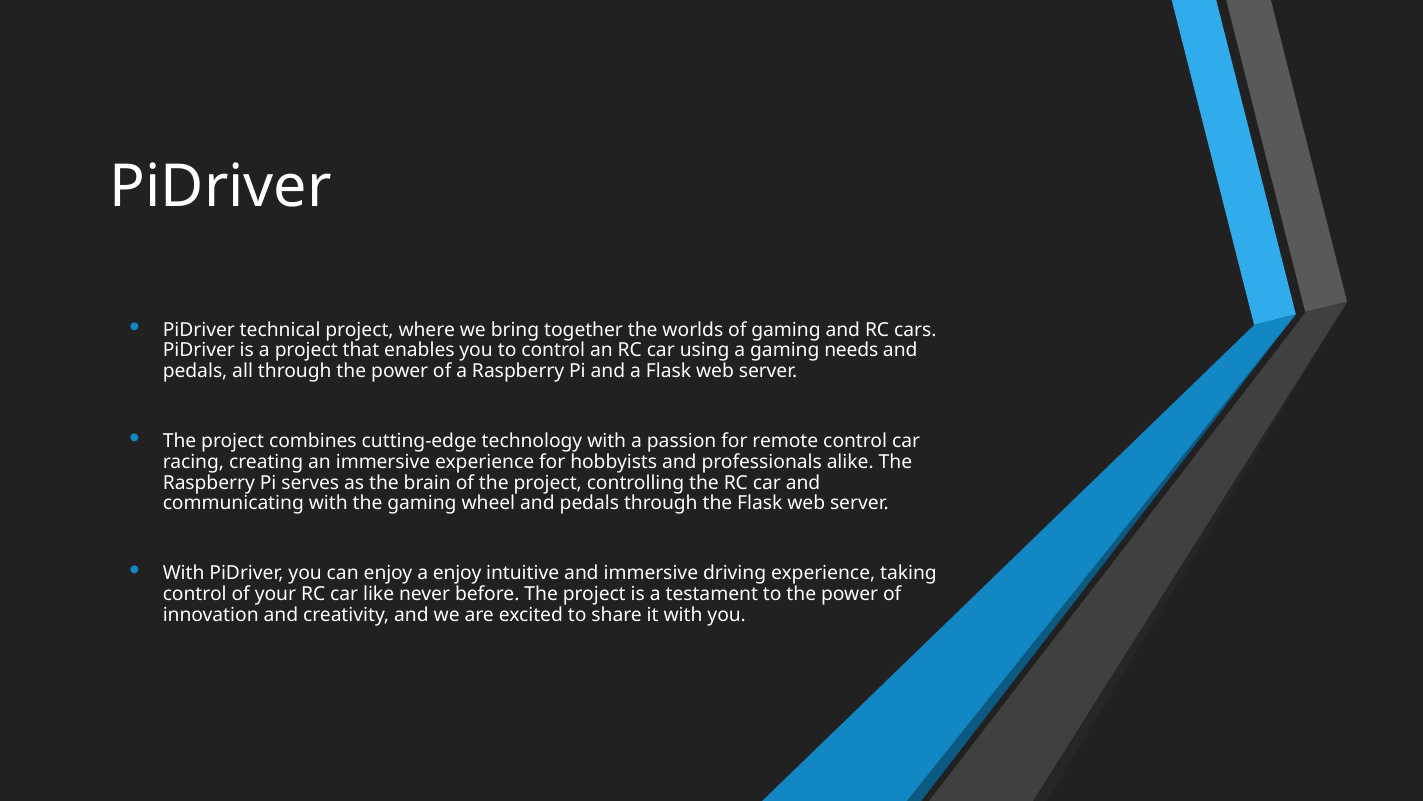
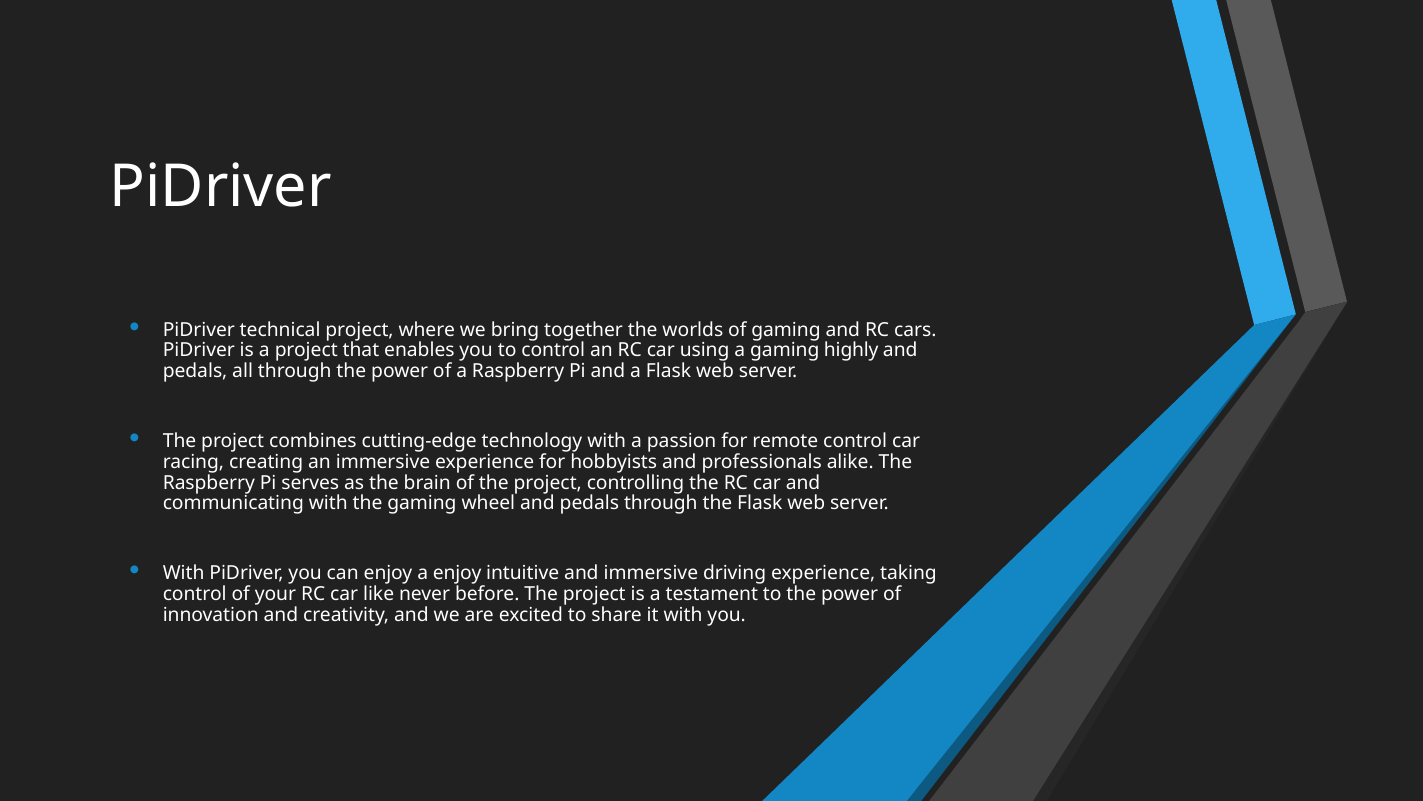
needs: needs -> highly
